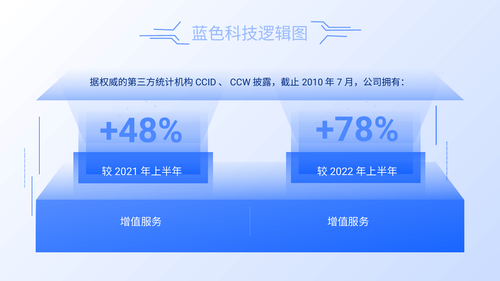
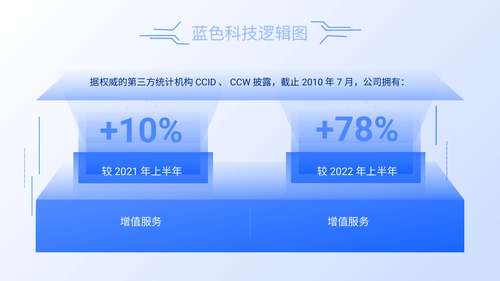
+48%: +48% -> +10%
